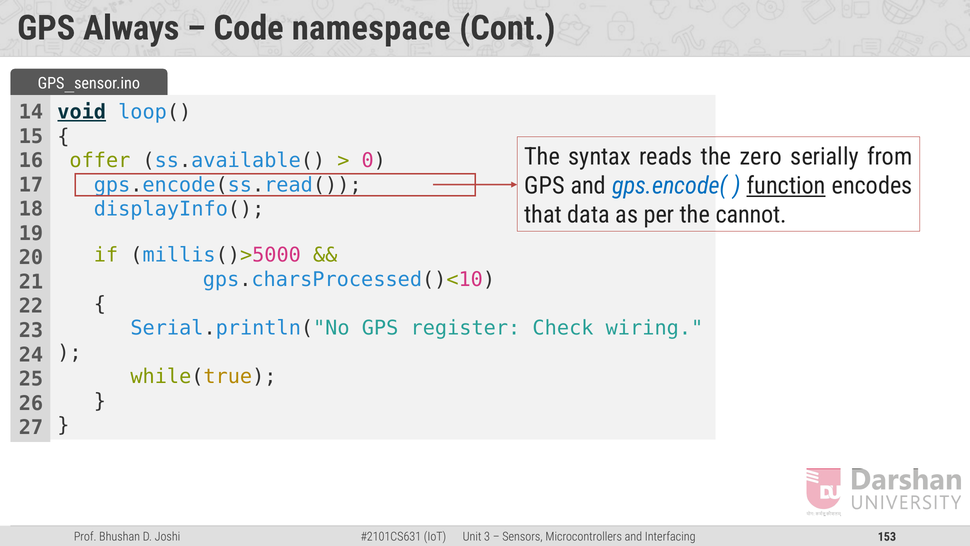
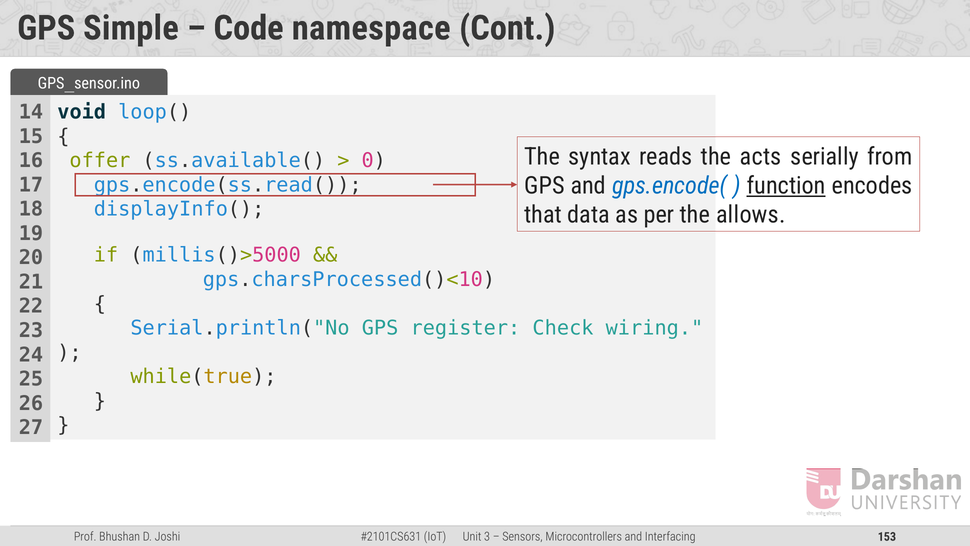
Always: Always -> Simple
void underline: present -> none
zero: zero -> acts
cannot: cannot -> allows
